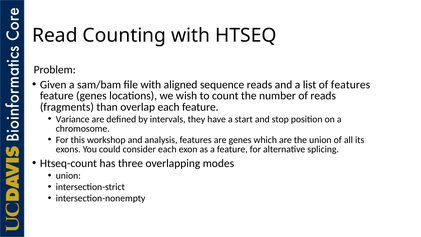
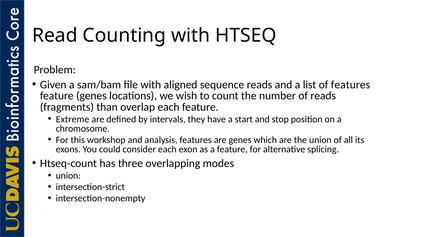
Variance: Variance -> Extreme
